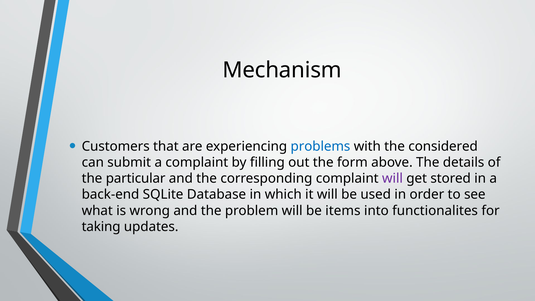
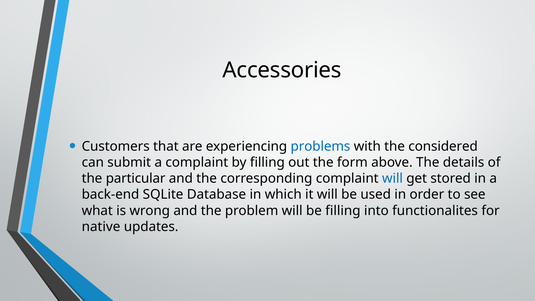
Mechanism: Mechanism -> Accessories
will at (392, 178) colour: purple -> blue
be items: items -> filling
taking: taking -> native
